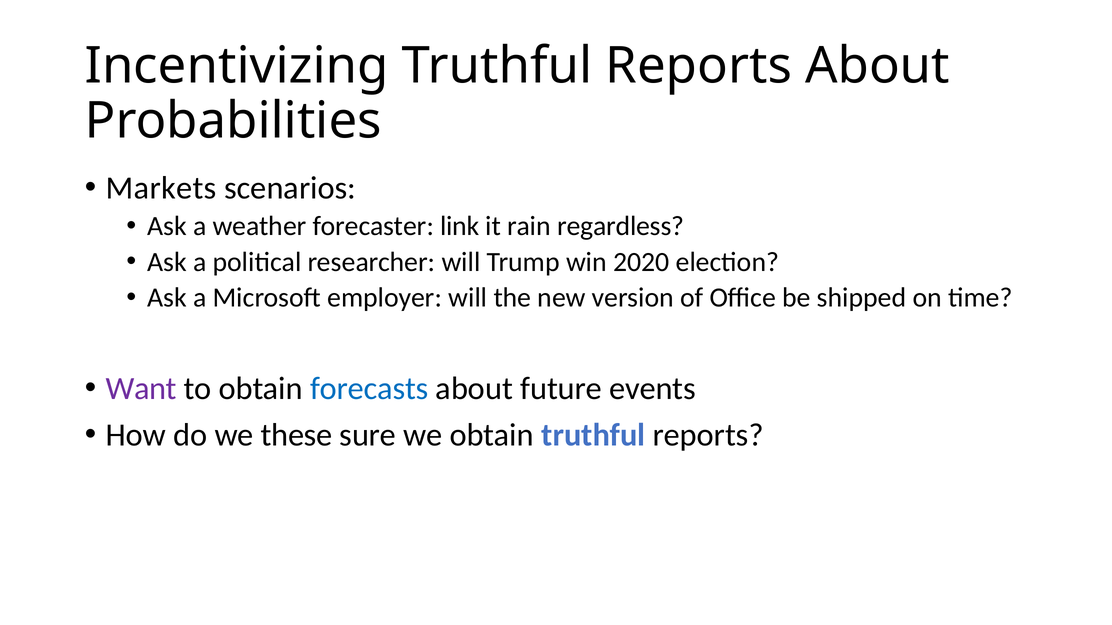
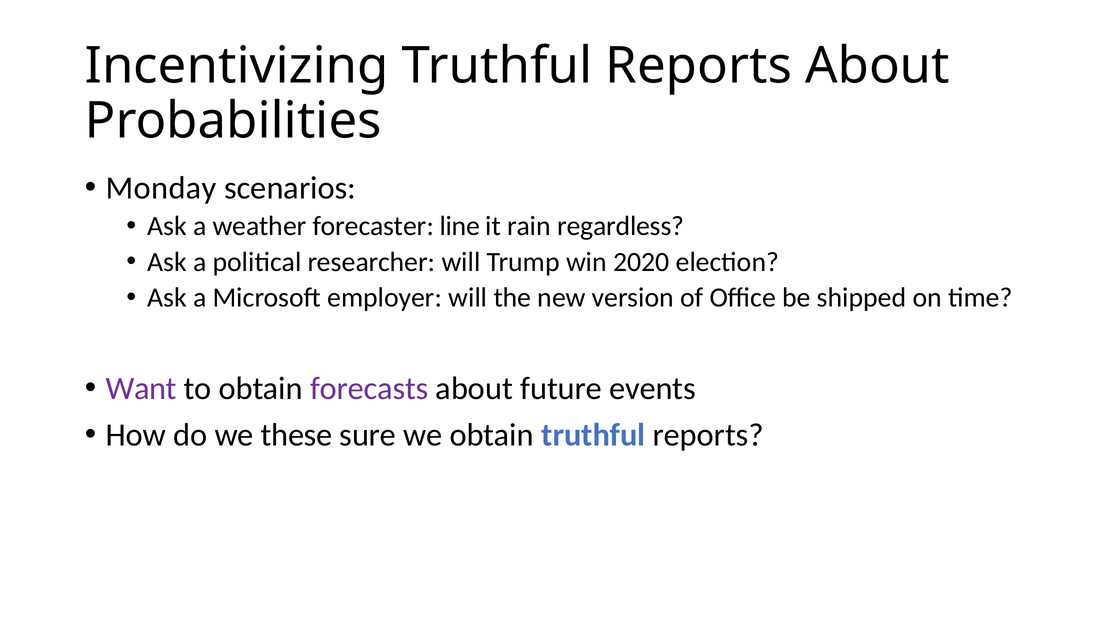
Markets: Markets -> Monday
link: link -> line
forecasts colour: blue -> purple
